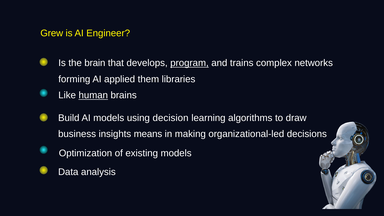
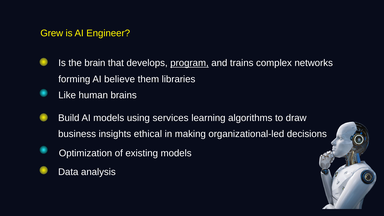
applied: applied -> believe
human underline: present -> none
decision: decision -> services
means: means -> ethical
